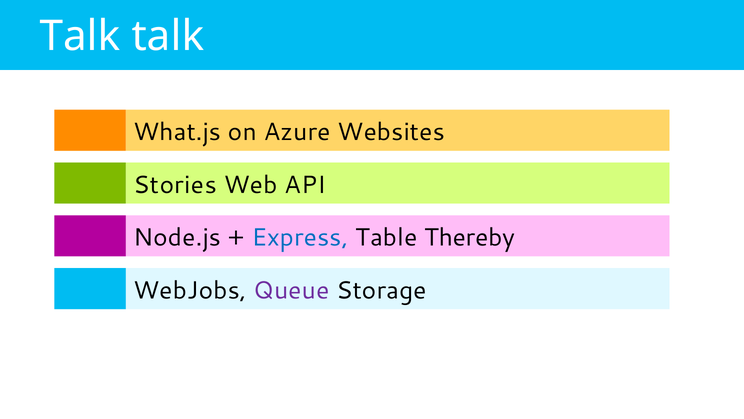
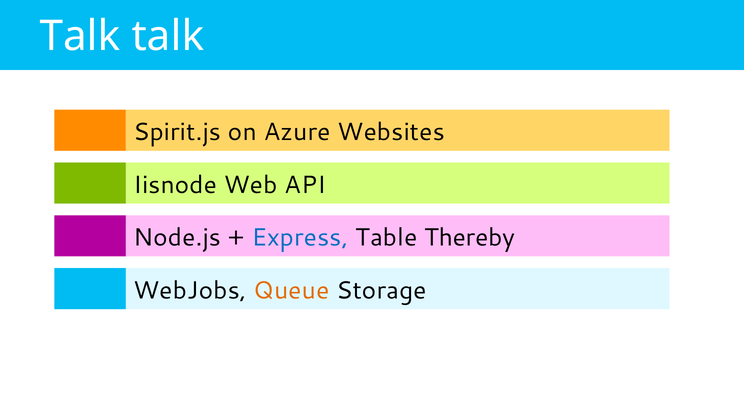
What.js: What.js -> Spirit.js
Stories: Stories -> Iisnode
Queue colour: purple -> orange
